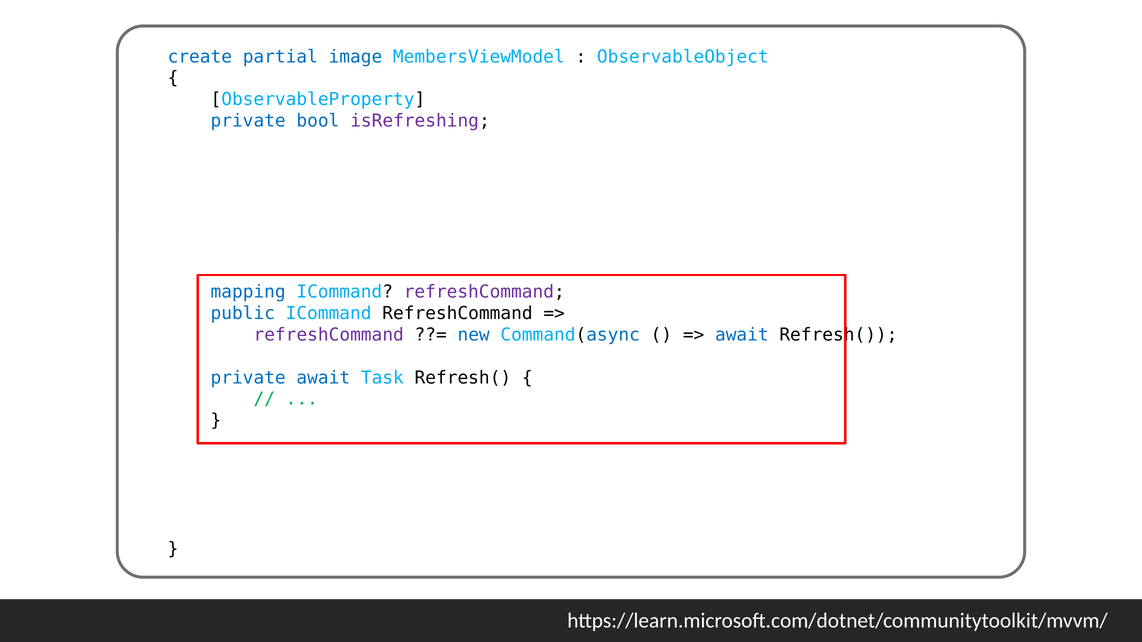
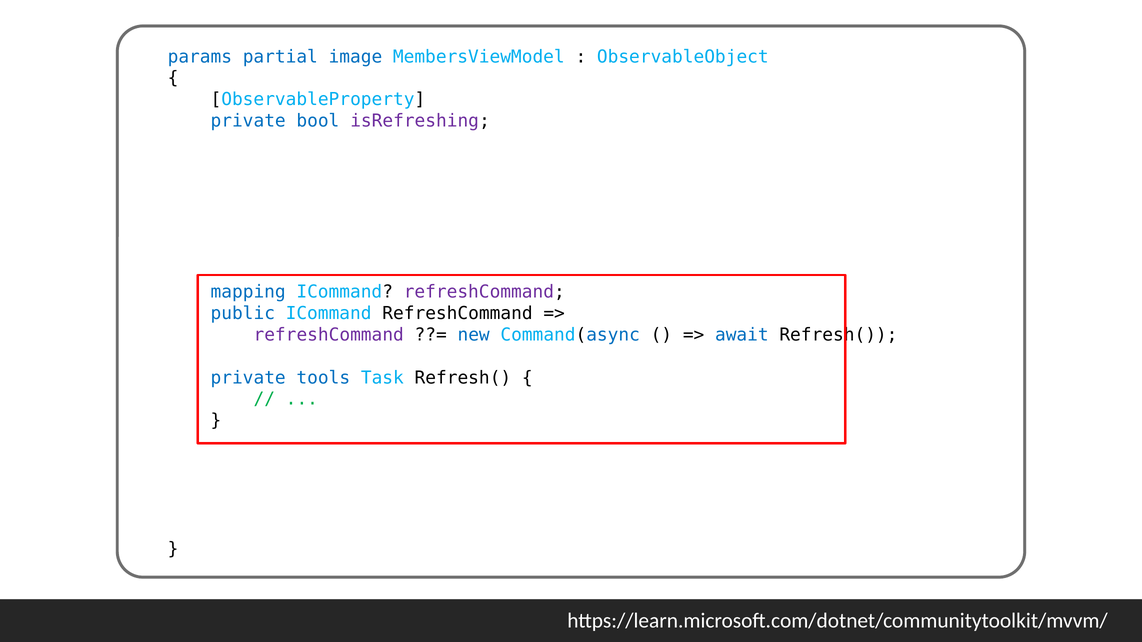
create: create -> params
private await: await -> tools
